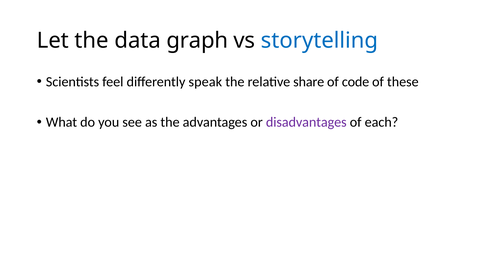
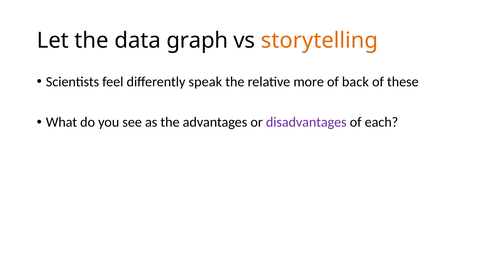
storytelling colour: blue -> orange
share: share -> more
code: code -> back
